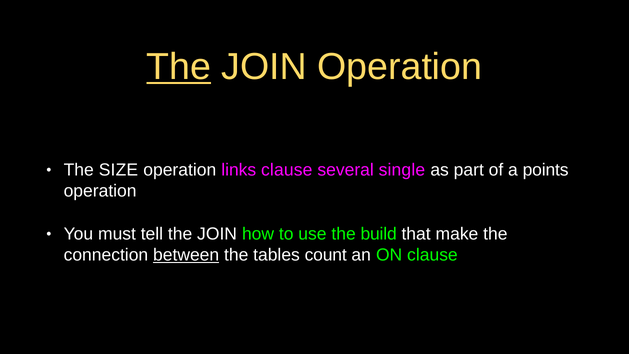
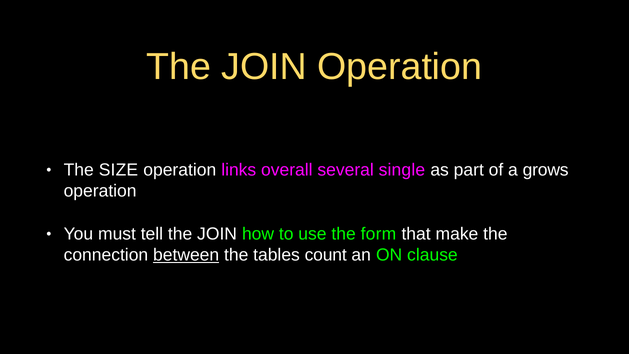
The at (179, 67) underline: present -> none
links clause: clause -> overall
points: points -> grows
build: build -> form
